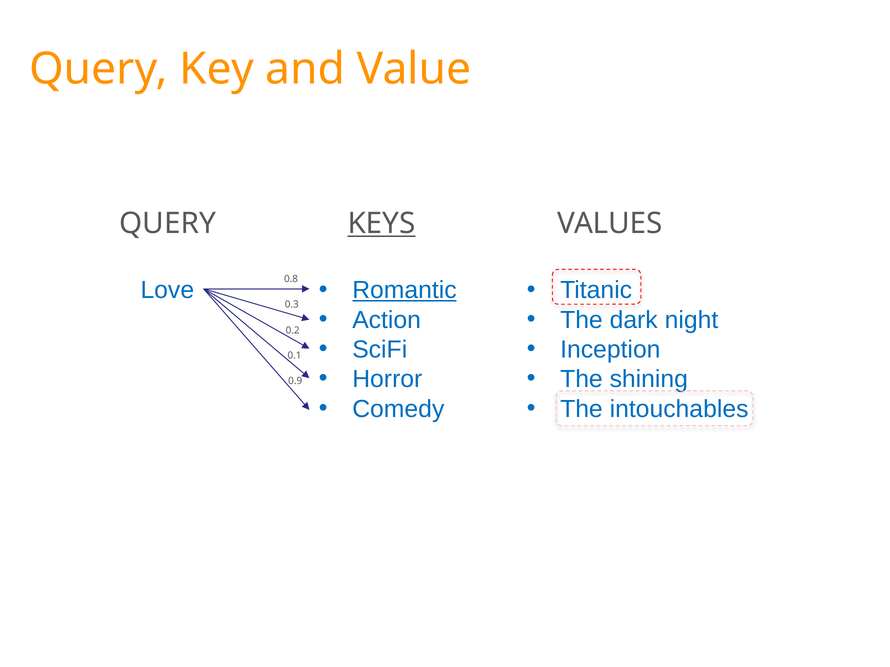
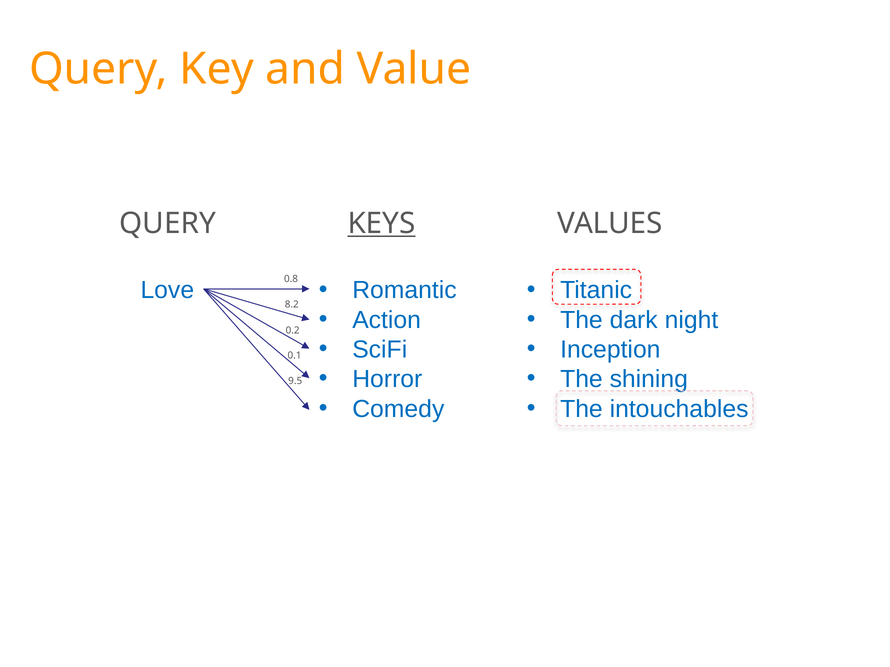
Romantic underline: present -> none
0.3: 0.3 -> 8.2
0.9: 0.9 -> 9.5
